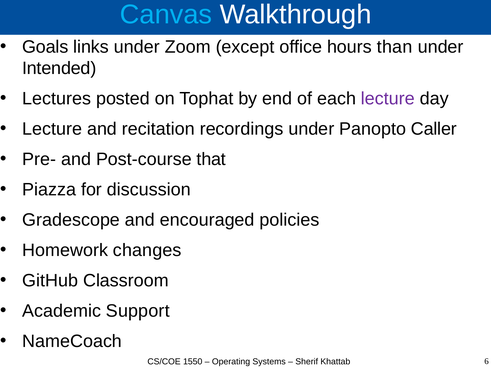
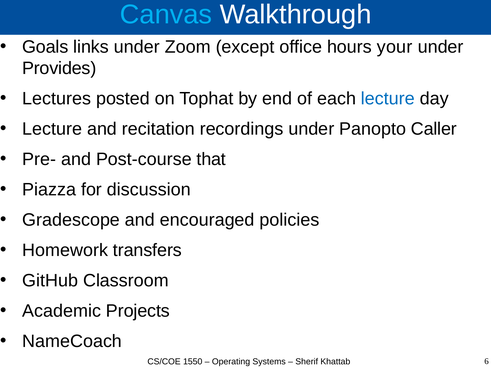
than: than -> your
Intended: Intended -> Provides
lecture at (388, 99) colour: purple -> blue
changes: changes -> transfers
Support: Support -> Projects
